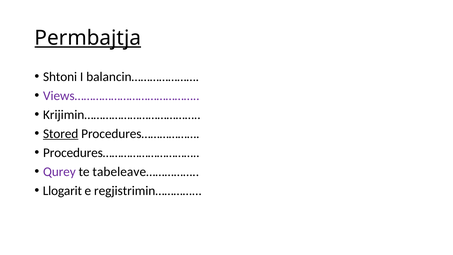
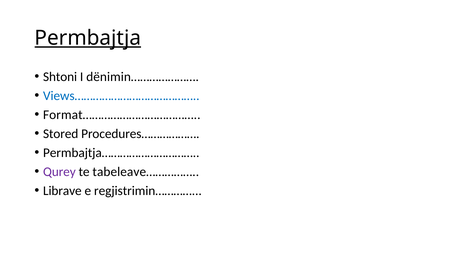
balancin…………………: balancin………………… -> dënimin…………………
Views………………………………… colour: purple -> blue
Krijimin………………………………: Krijimin……………………………… -> Format………………………………
Stored underline: present -> none
Procedures…………………………: Procedures………………………… -> Permbajtja…………………………
Llogarit: Llogarit -> Librave
